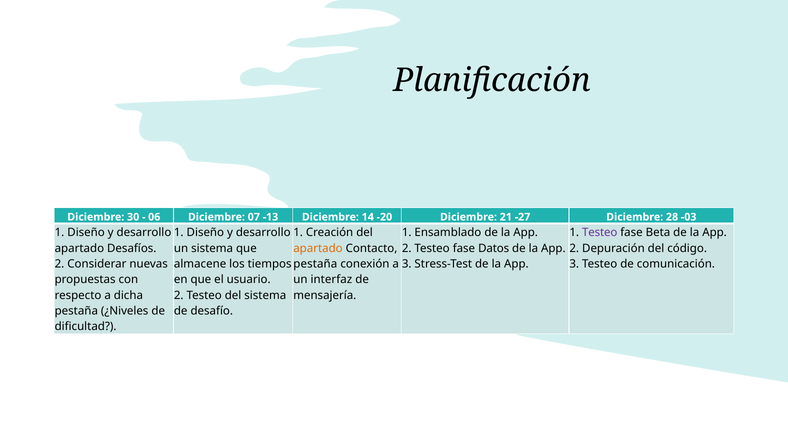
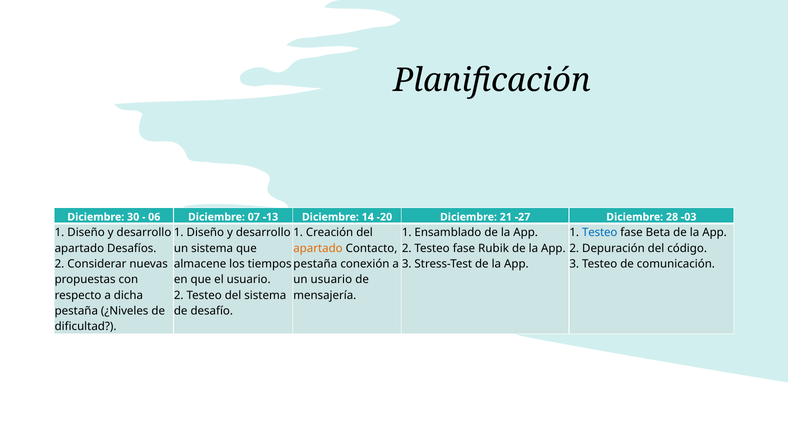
Testeo at (600, 233) colour: purple -> blue
Datos: Datos -> Rubik
un interfaz: interfaz -> usuario
